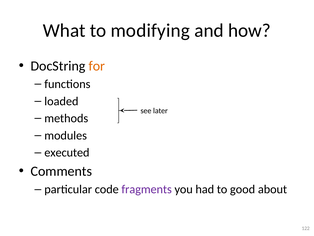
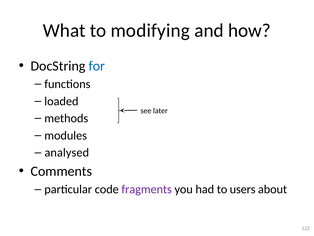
for colour: orange -> blue
executed: executed -> analysed
good: good -> users
